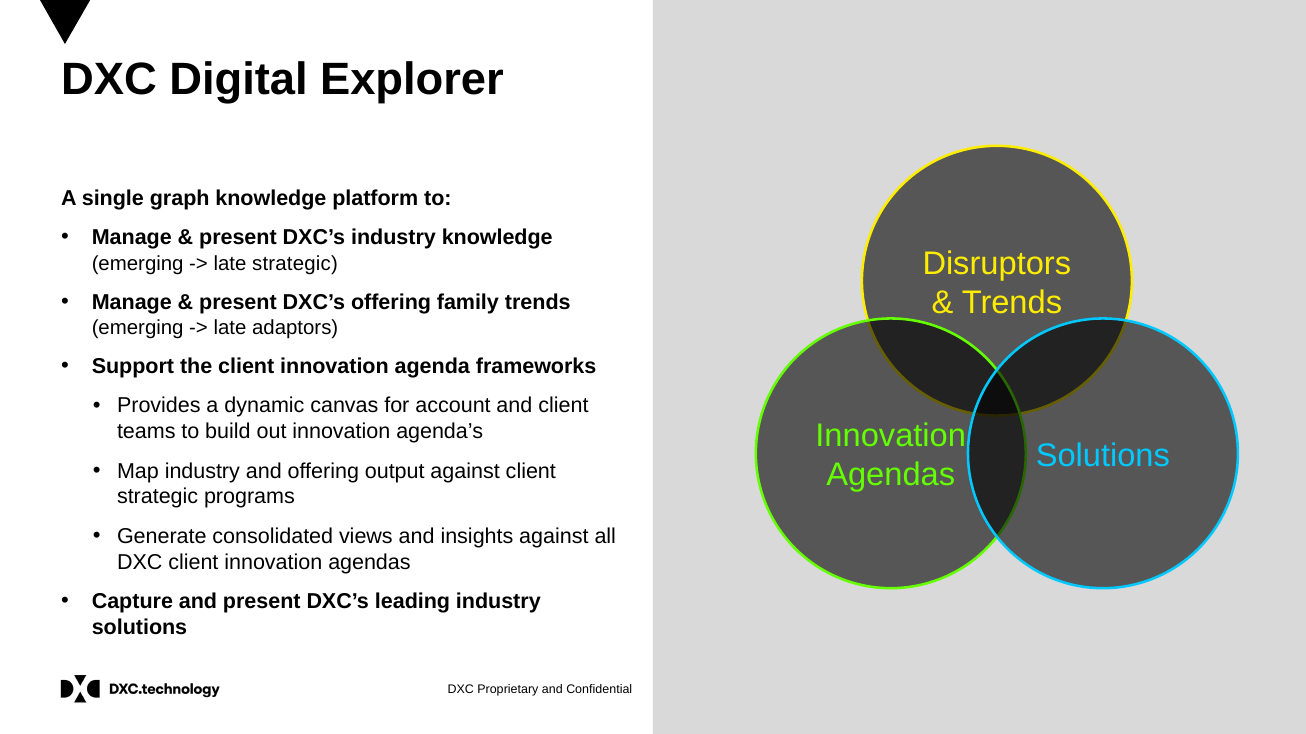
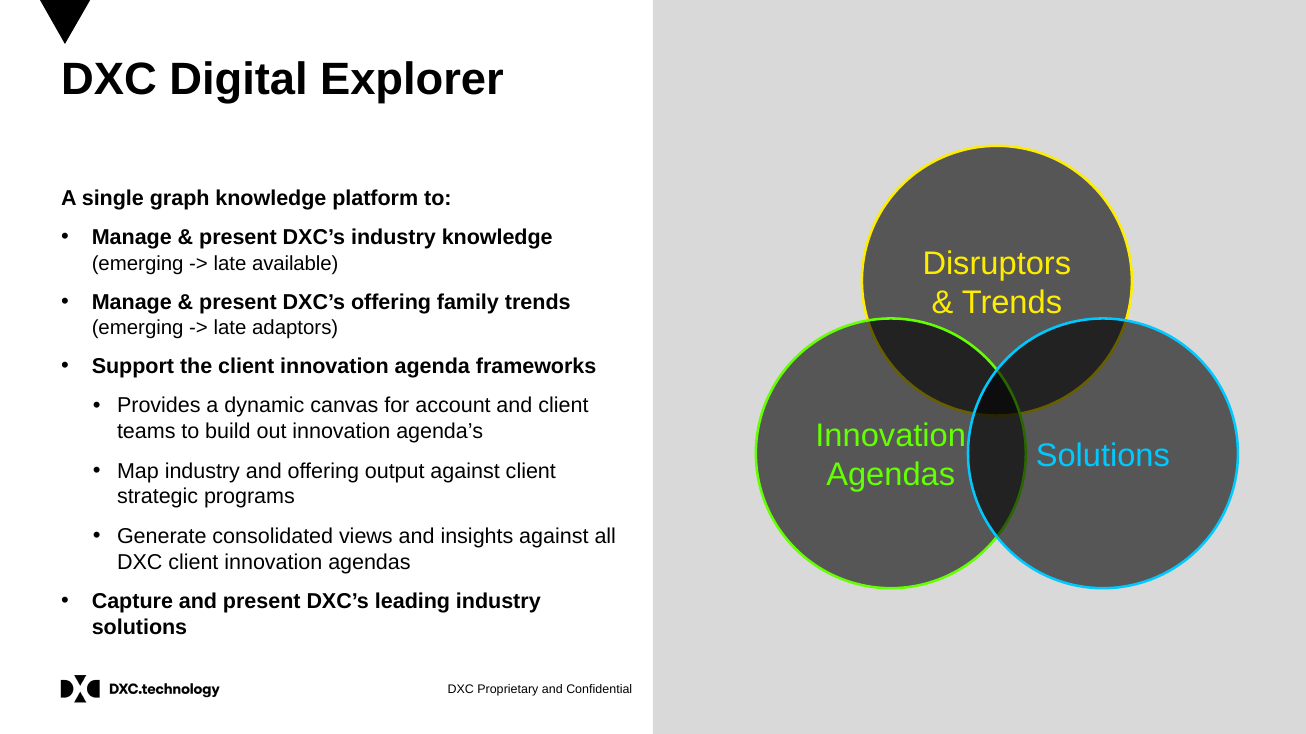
late strategic: strategic -> available
